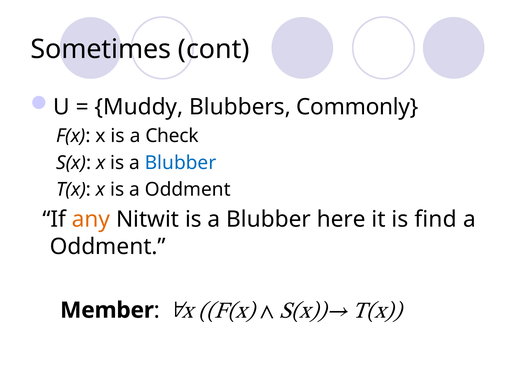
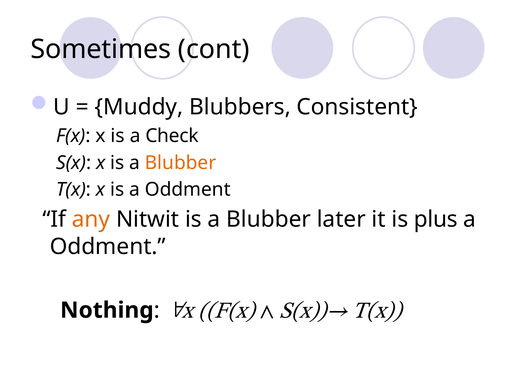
Commonly: Commonly -> Consistent
Blubber at (181, 162) colour: blue -> orange
here: here -> later
find: find -> plus
Member: Member -> Nothing
